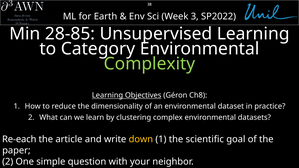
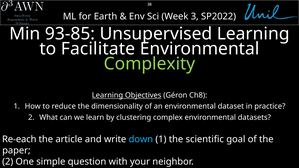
28-85: 28-85 -> 93-85
Category: Category -> Facilitate
down colour: yellow -> light blue
